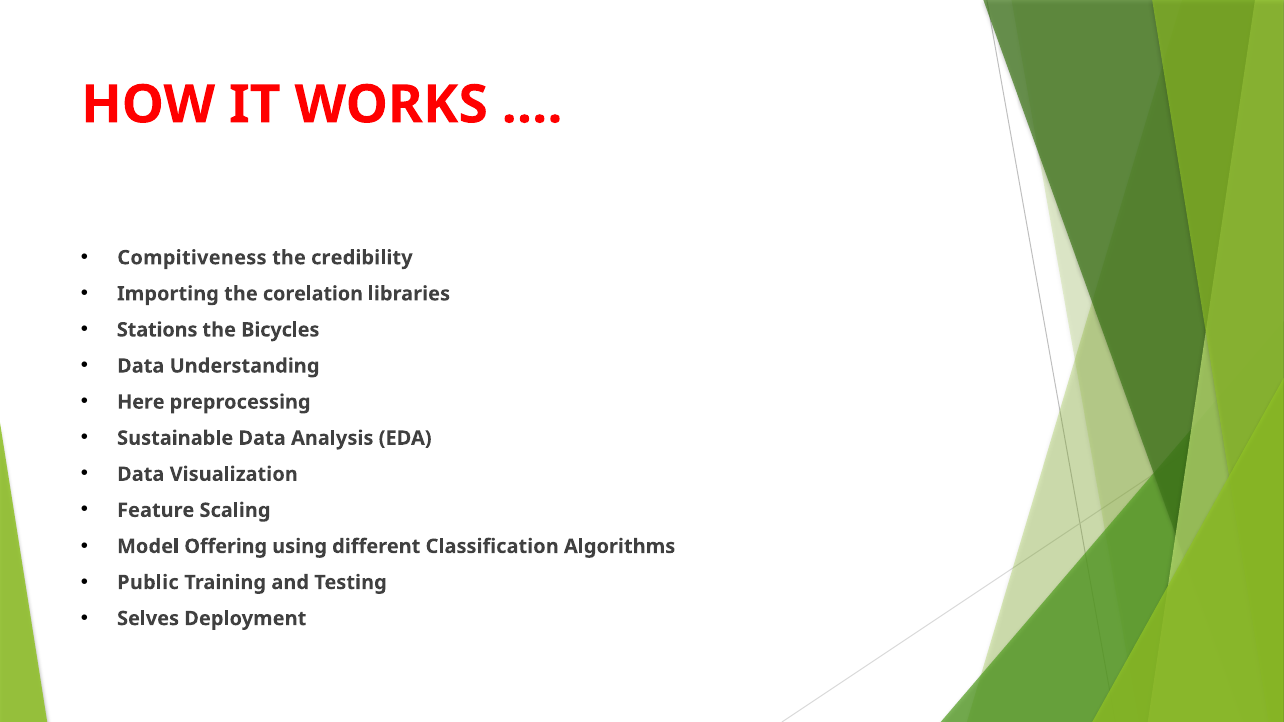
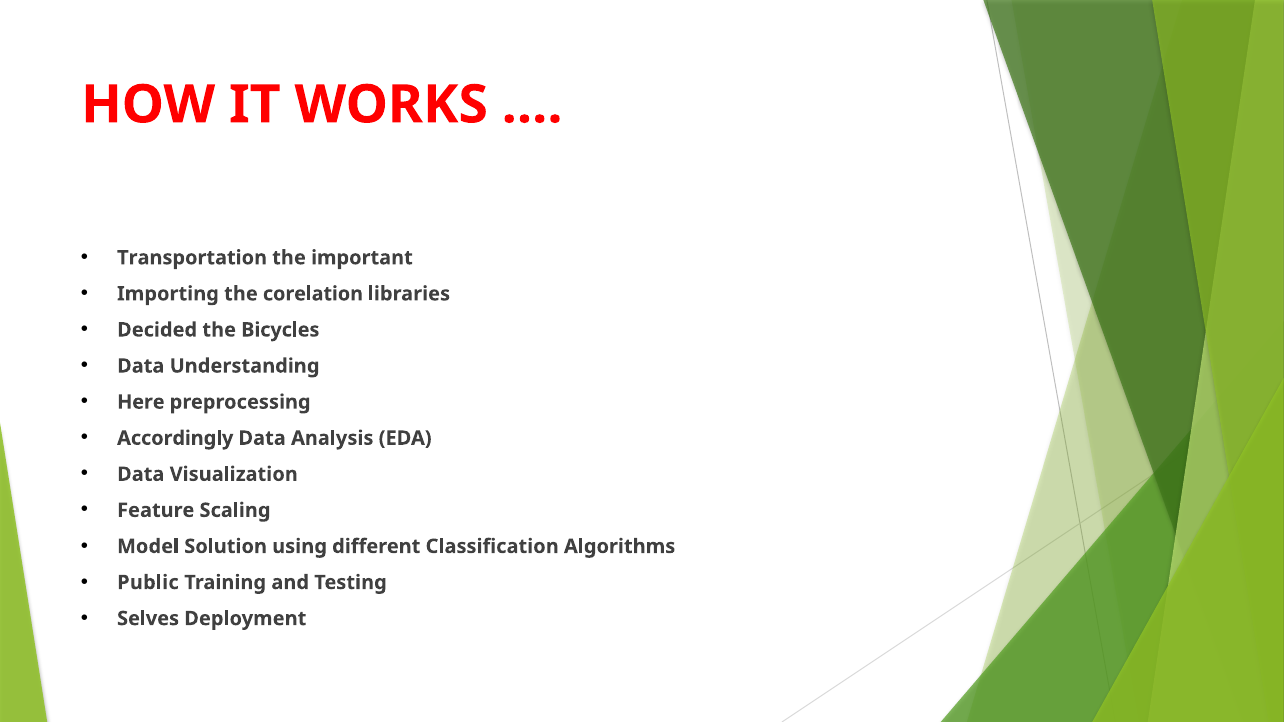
Compitiveness: Compitiveness -> Transportation
credibility: credibility -> important
Stations: Stations -> Decided
Sustainable: Sustainable -> Accordingly
Offering: Offering -> Solution
